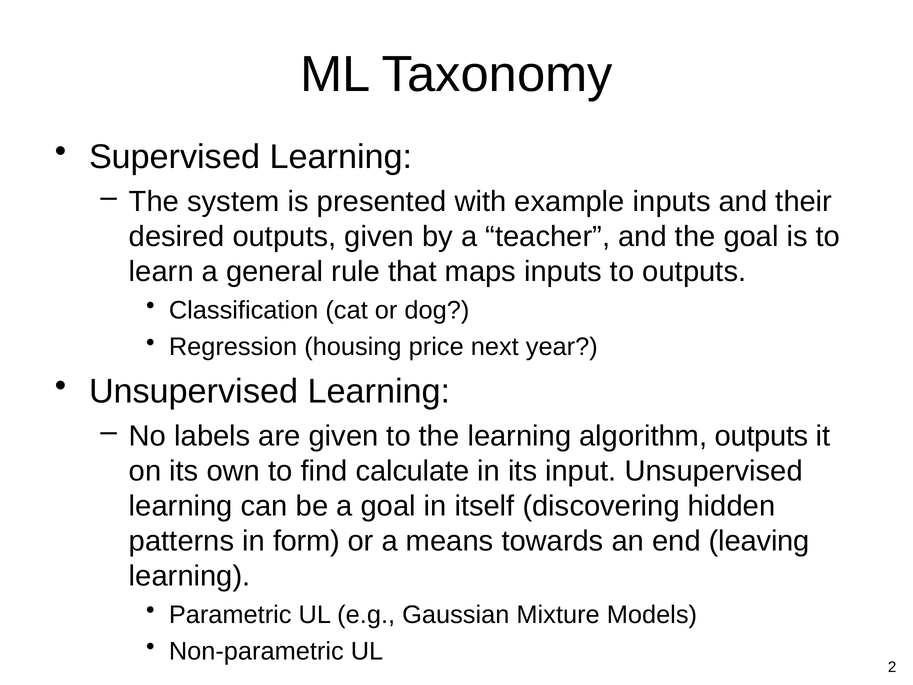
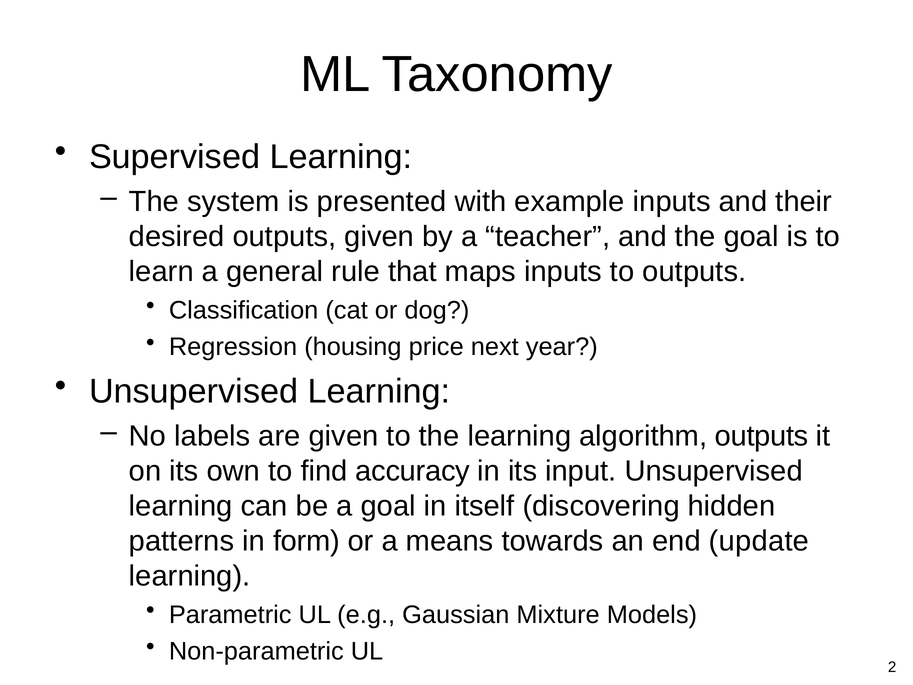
calculate: calculate -> accuracy
leaving: leaving -> update
